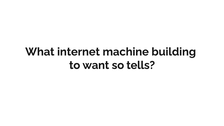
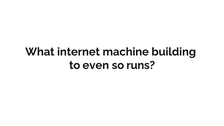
want: want -> even
tells: tells -> runs
